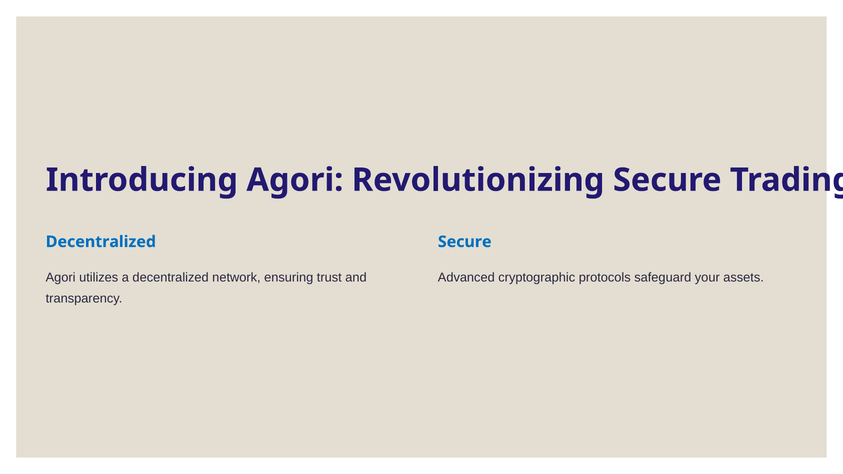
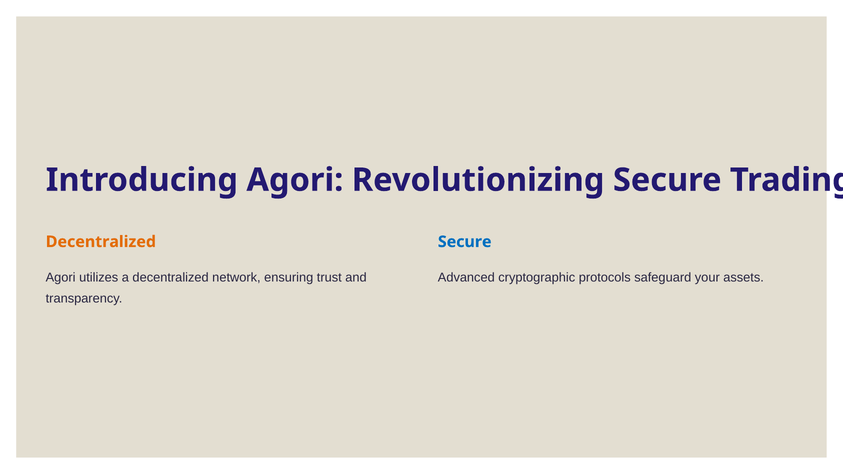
Decentralized at (101, 242) colour: blue -> orange
